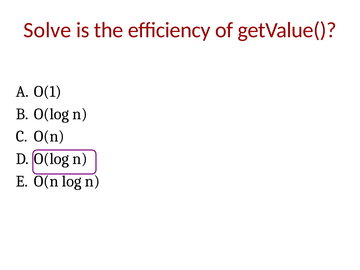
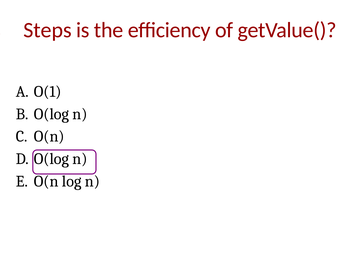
Solve: Solve -> Steps
